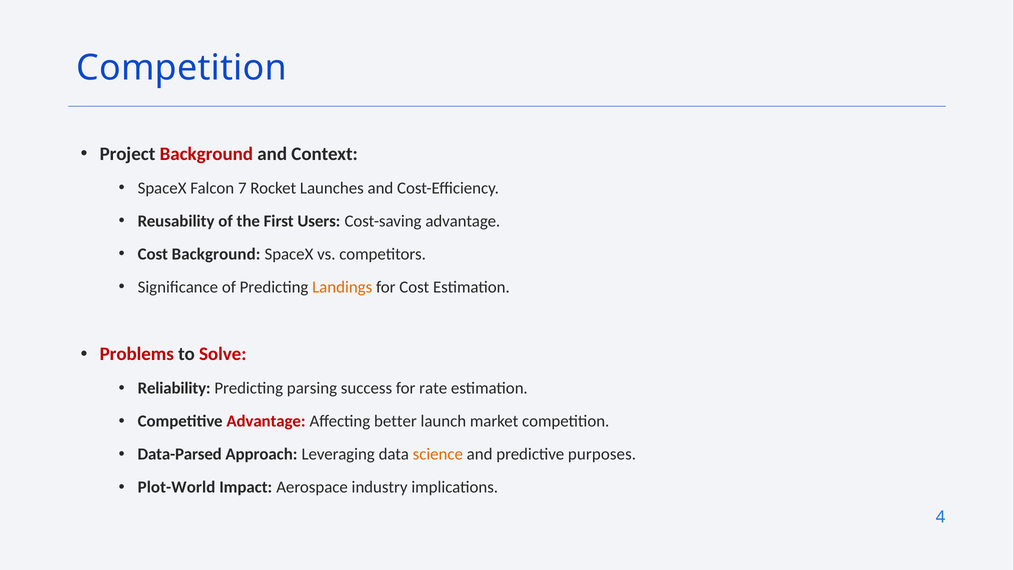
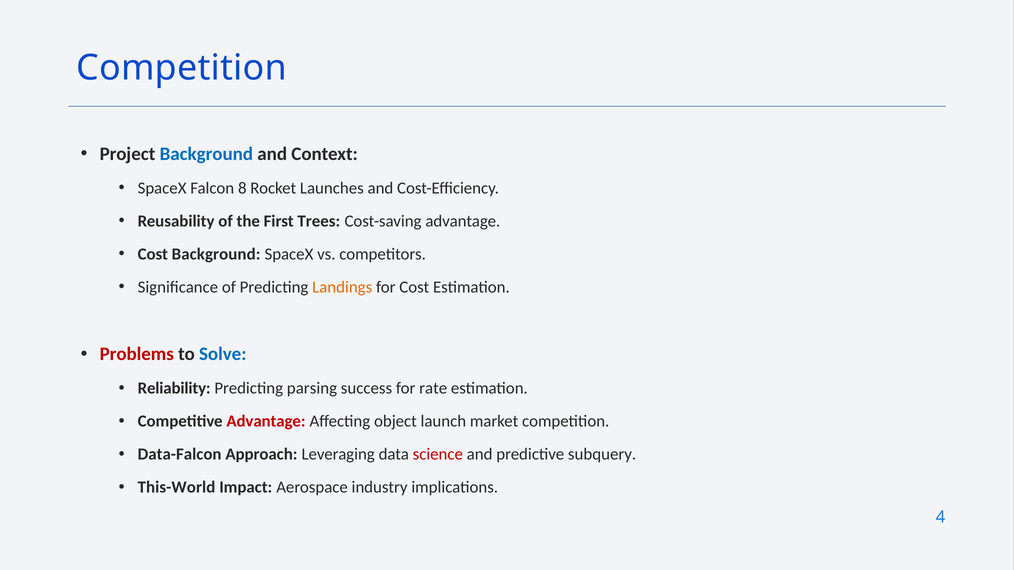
Background at (206, 154) colour: red -> blue
7: 7 -> 8
Users: Users -> Trees
Solve colour: red -> blue
better: better -> object
Data-Parsed: Data-Parsed -> Data-Falcon
science colour: orange -> red
purposes: purposes -> subquery
Plot-World: Plot-World -> This-World
